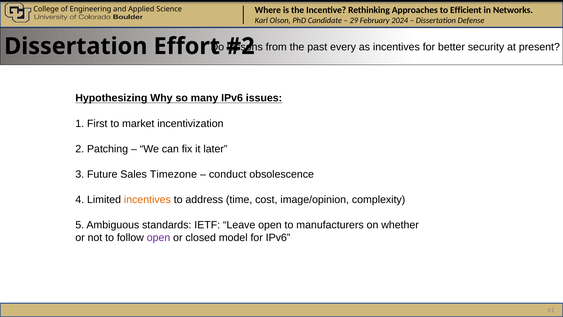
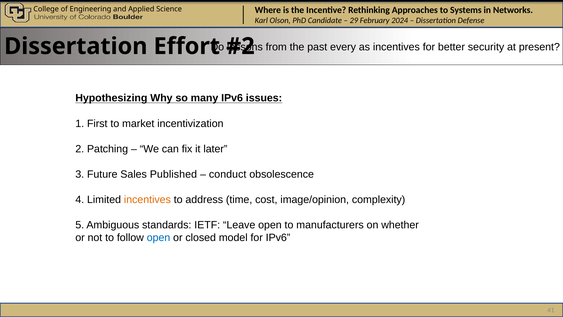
Efficient: Efficient -> Systems
Timezone: Timezone -> Published
open at (159, 237) colour: purple -> blue
